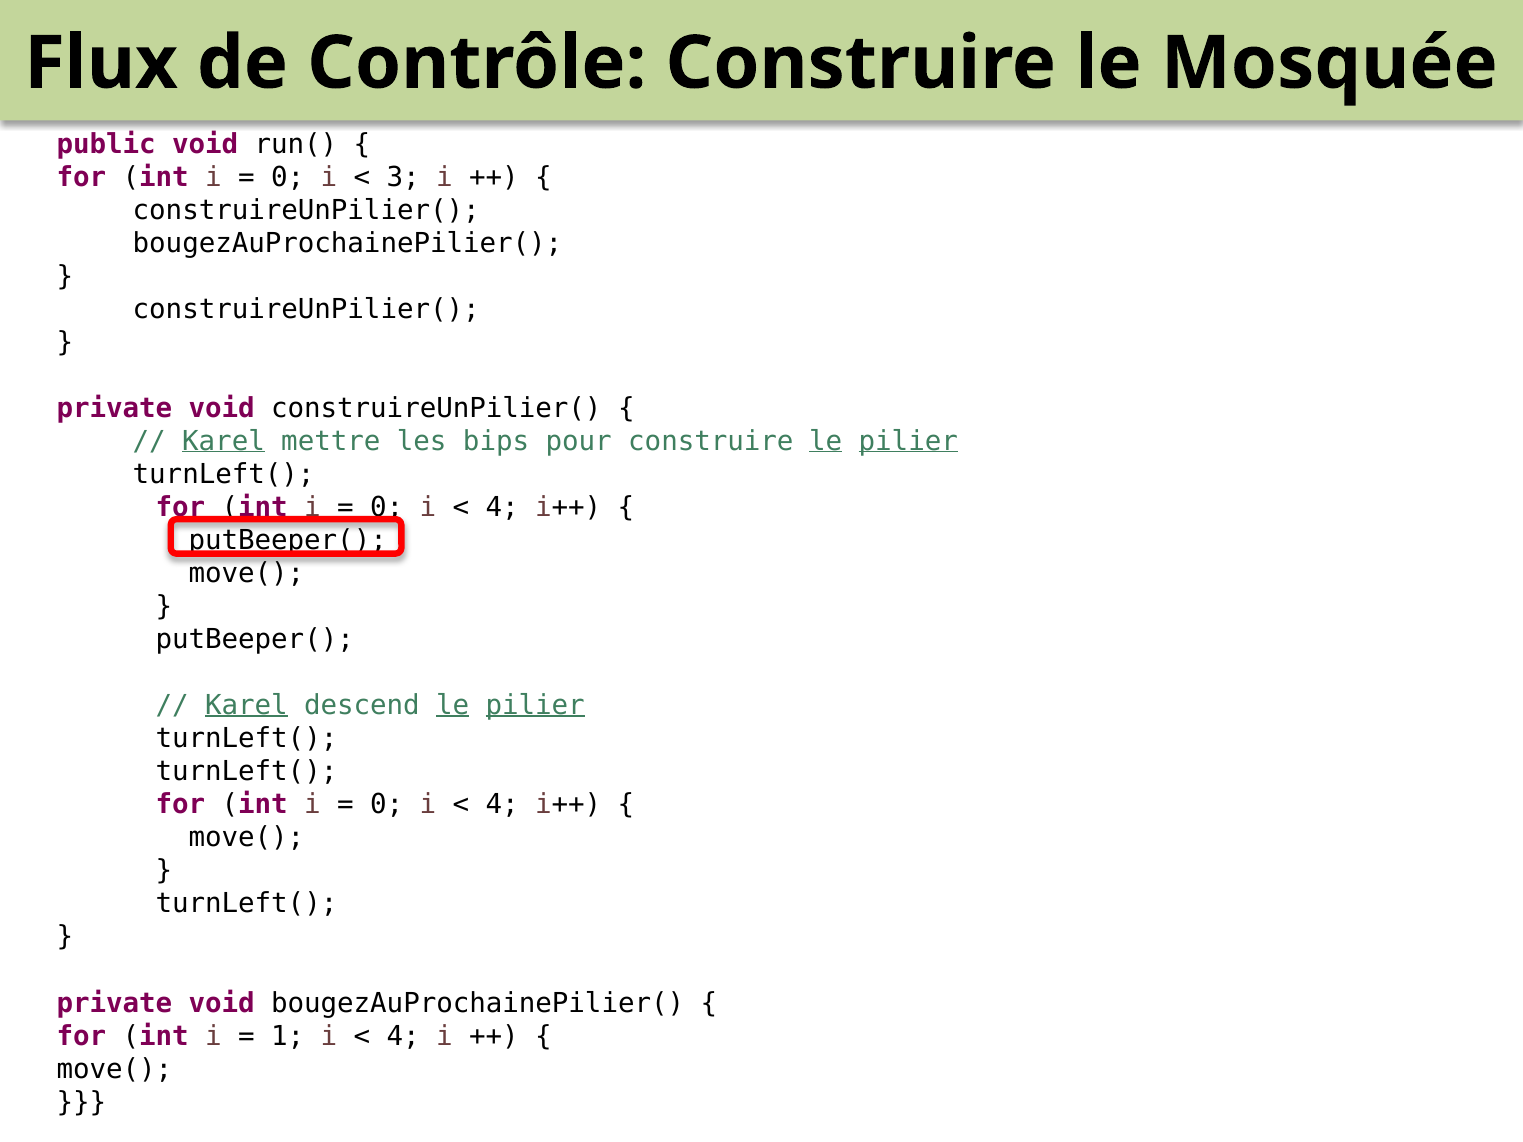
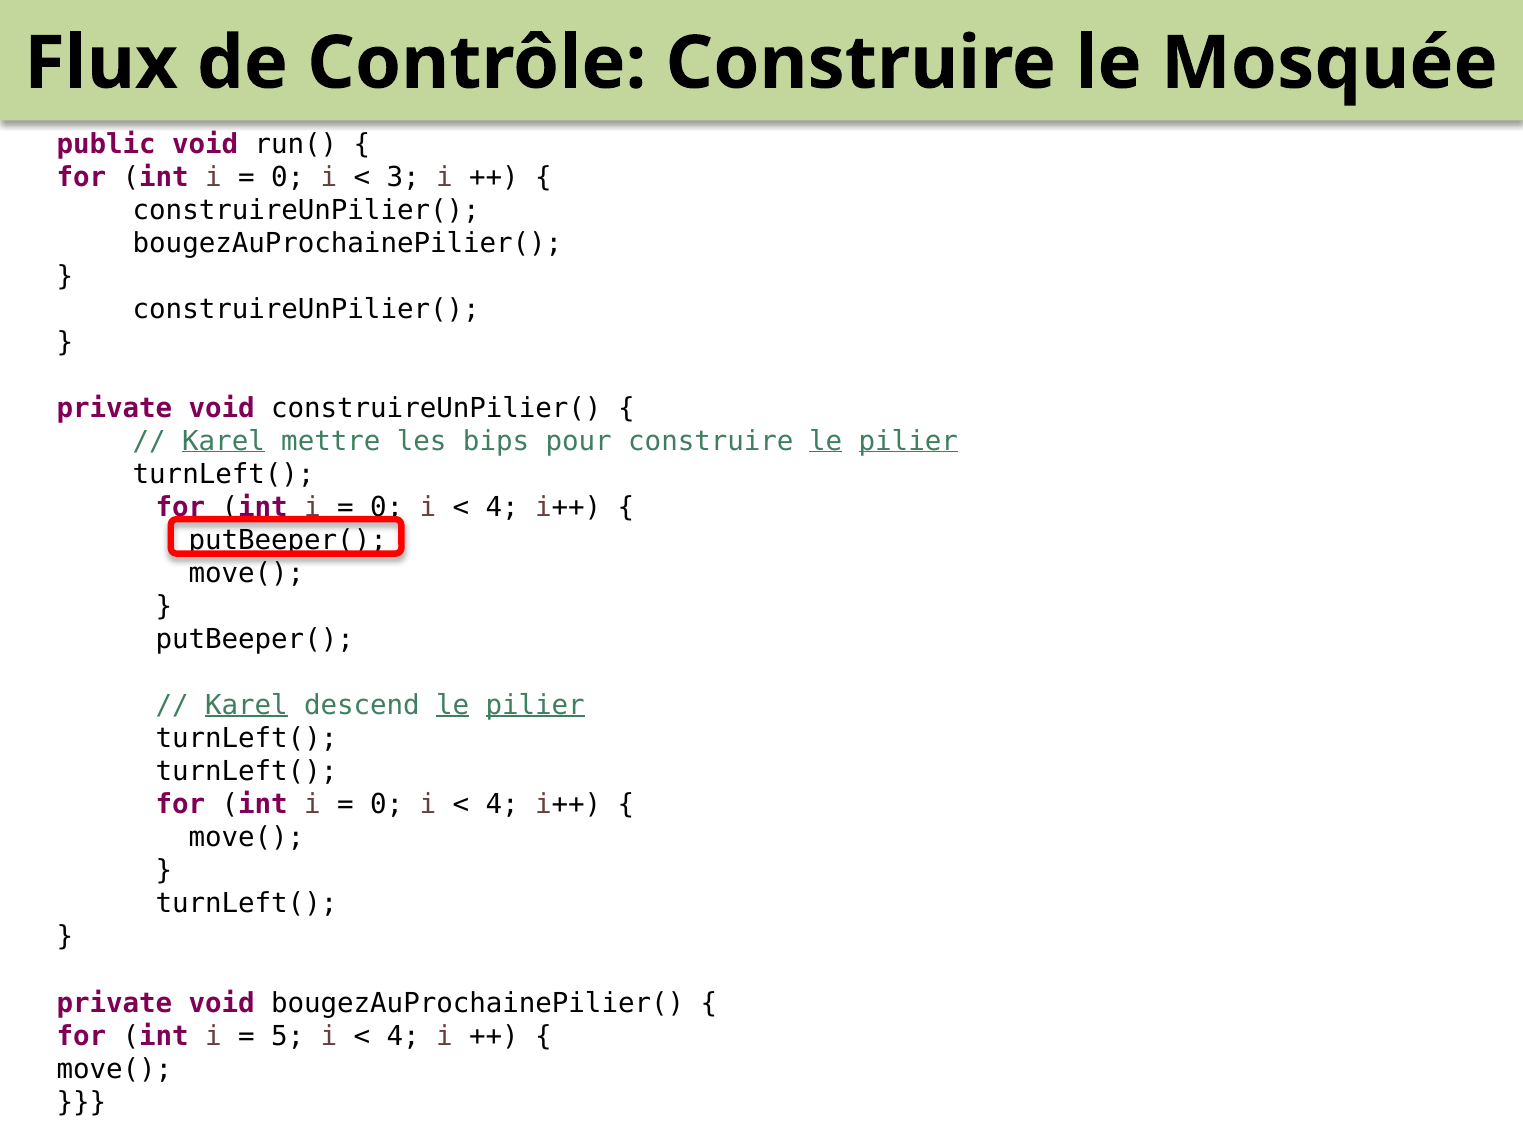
1: 1 -> 5
